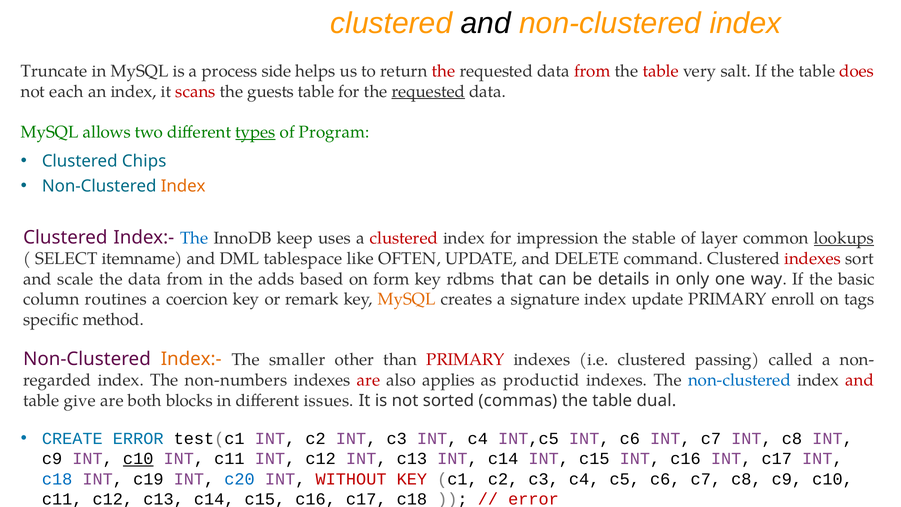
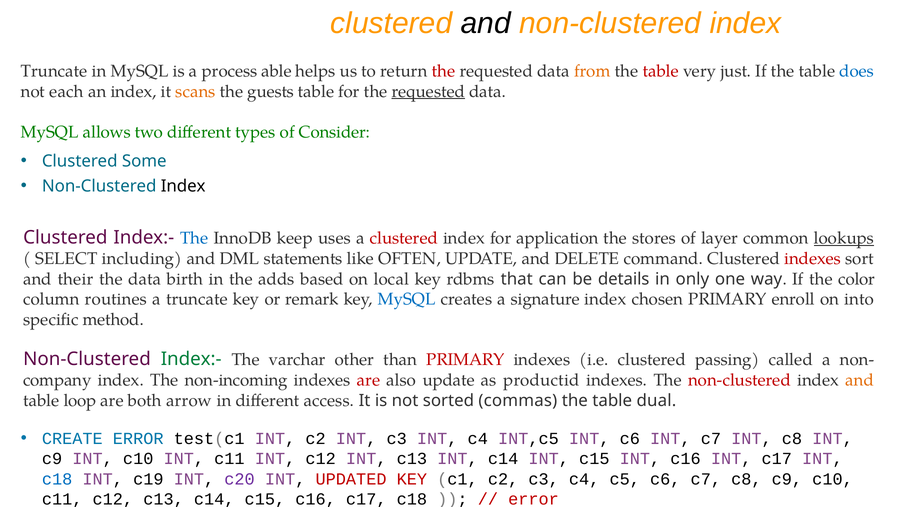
side: side -> able
from at (592, 71) colour: red -> orange
salt: salt -> just
does colour: red -> blue
scans colour: red -> orange
types underline: present -> none
Program: Program -> Consider
Chips: Chips -> Some
Index at (183, 186) colour: orange -> black
impression: impression -> application
stable: stable -> stores
itemname: itemname -> including
tablespace: tablespace -> statements
scale: scale -> their
the data from: from -> birth
form: form -> local
basic: basic -> color
a coercion: coercion -> truncate
MySQL at (407, 299) colour: orange -> blue
index update: update -> chosen
tags: tags -> into
Index:- at (191, 359) colour: orange -> green
smaller: smaller -> varchar
regarded: regarded -> company
non-numbers: non-numbers -> non-incoming
also applies: applies -> update
non-clustered at (740, 380) colour: blue -> red
and at (860, 380) colour: red -> orange
give: give -> loop
blocks: blocks -> arrow
issues: issues -> access
c10 at (138, 459) underline: present -> none
c20 colour: blue -> purple
WITHOUT: WITHOUT -> UPDATED
